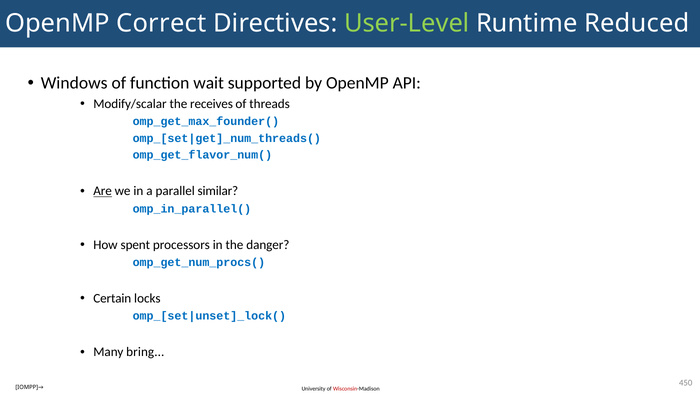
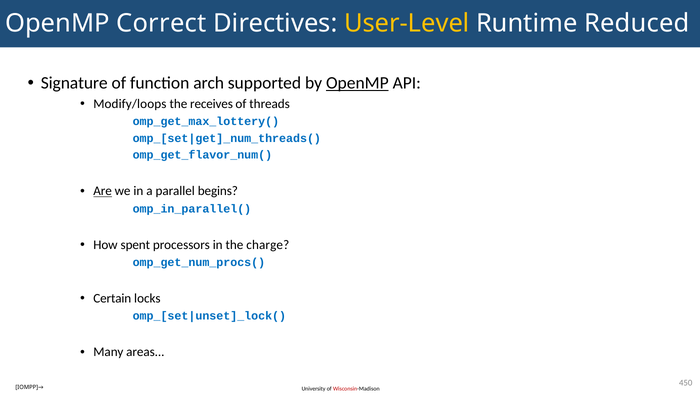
User-Level colour: light green -> yellow
Windows: Windows -> Signature
wait: wait -> arch
OpenMP at (357, 83) underline: none -> present
Modify/scalar: Modify/scalar -> Modify/loops
omp_get_max_founder(: omp_get_max_founder( -> omp_get_max_lottery(
similar: similar -> begins
danger: danger -> charge
bring: bring -> areas
